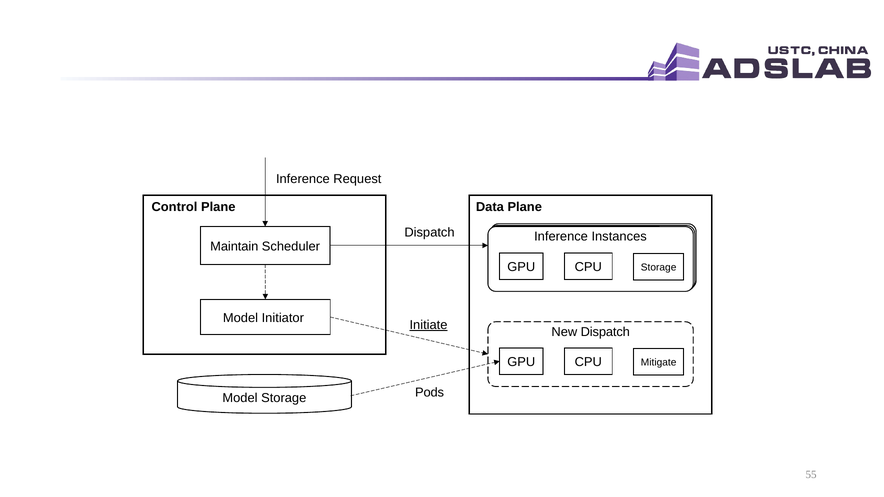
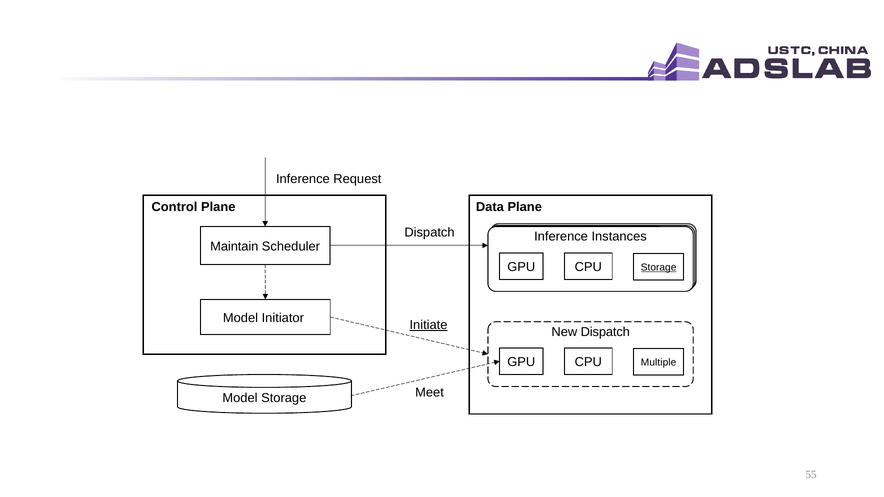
Storage at (659, 268) underline: none -> present
Mitigate: Mitigate -> Multiple
Pods: Pods -> Meet
